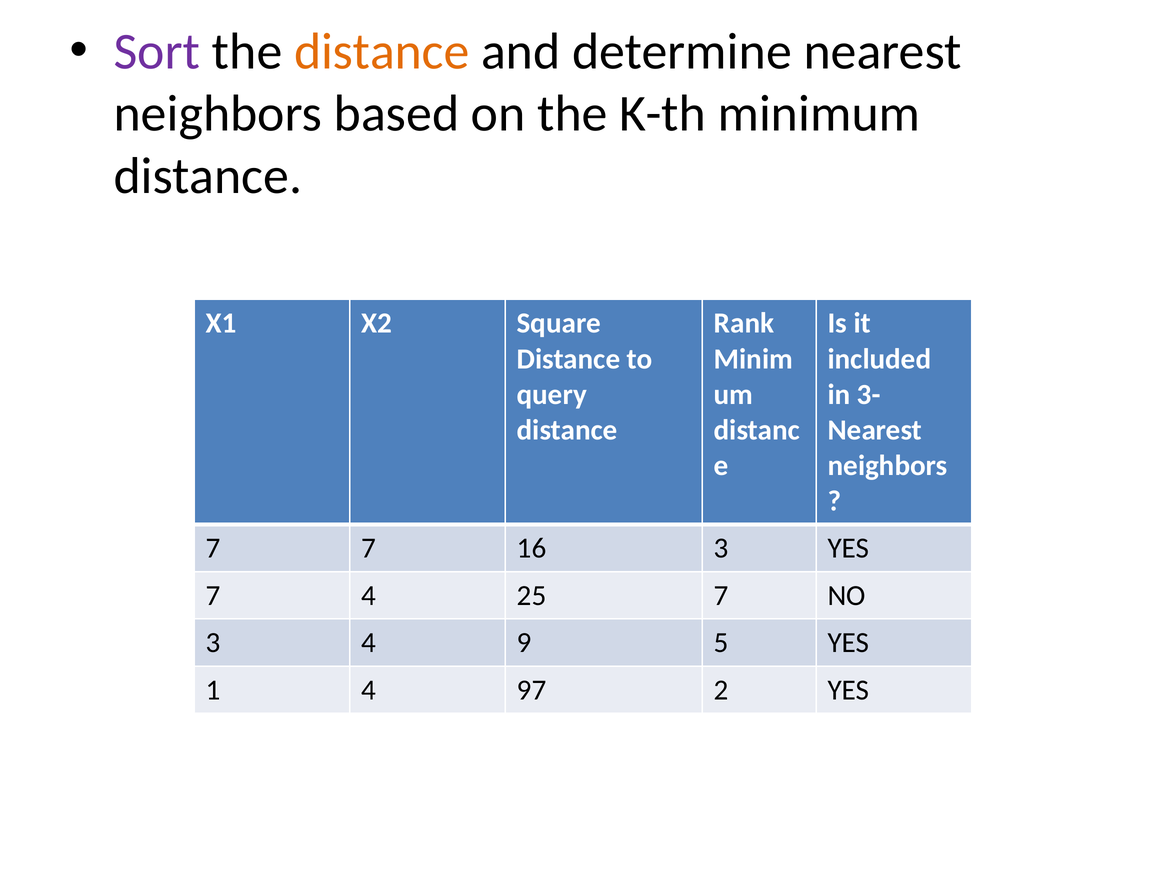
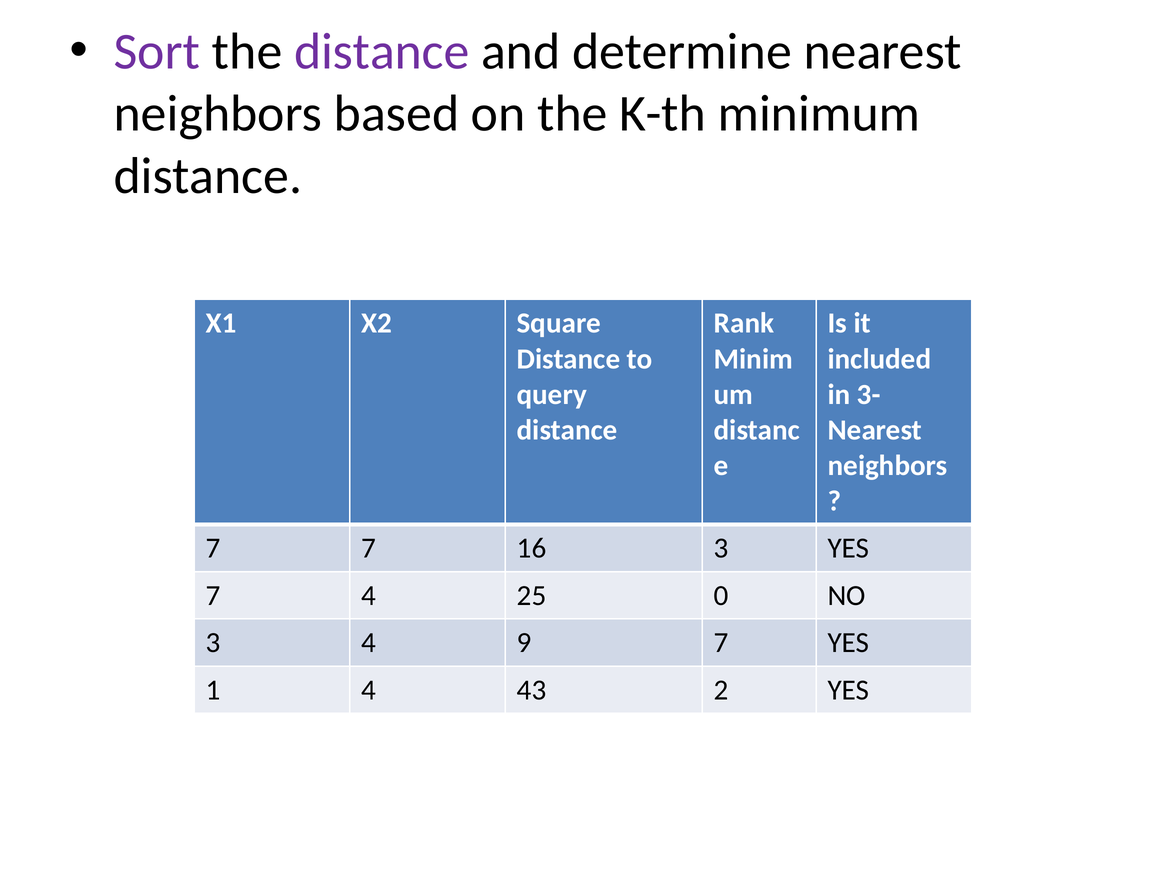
distance at (382, 52) colour: orange -> purple
25 7: 7 -> 0
9 5: 5 -> 7
97: 97 -> 43
